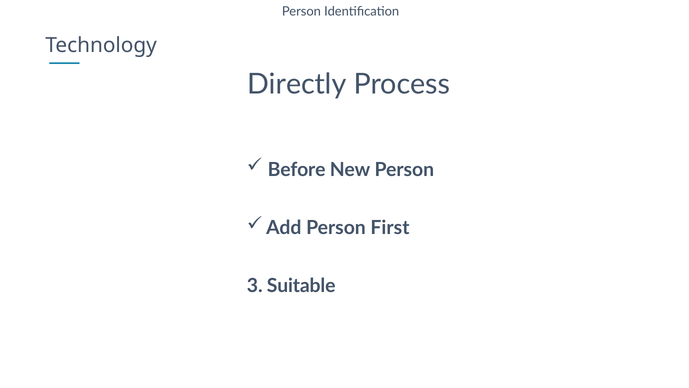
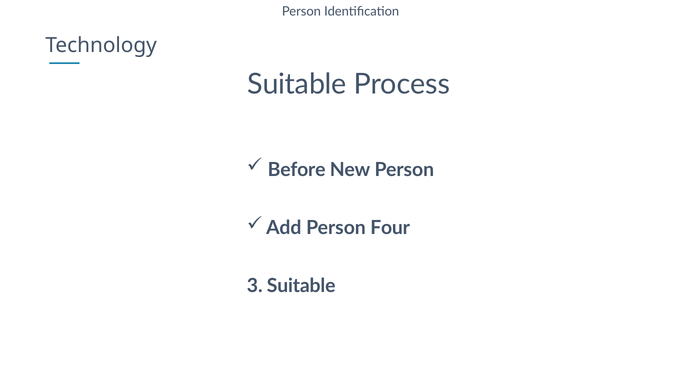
Directly at (297, 84): Directly -> Suitable
First: First -> Four
